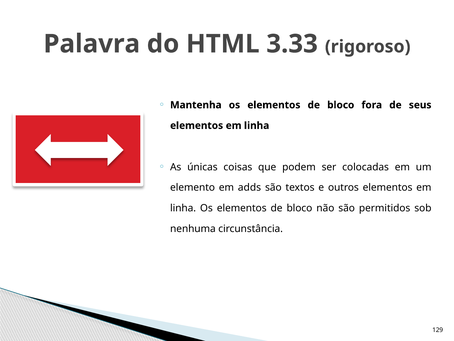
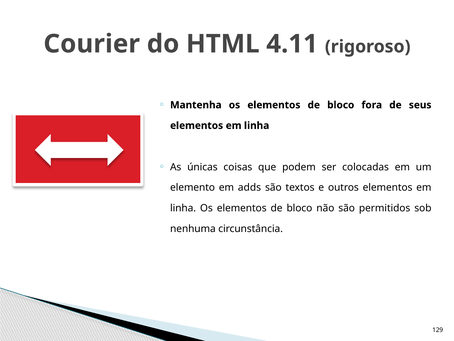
Palavra: Palavra -> Courier
3.33: 3.33 -> 4.11
